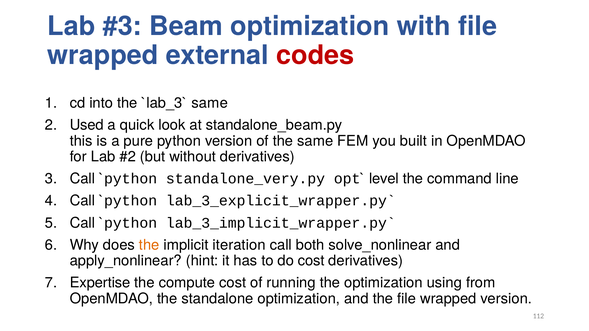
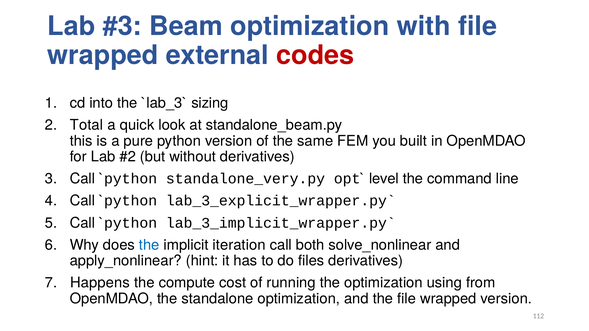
same at (210, 103): same -> sizing
Used: Used -> Total
the at (149, 245) colour: orange -> blue
do cost: cost -> files
Expertise: Expertise -> Happens
